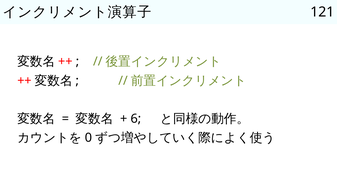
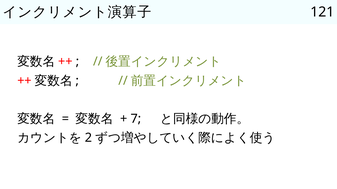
6: 6 -> 7
0: 0 -> 2
